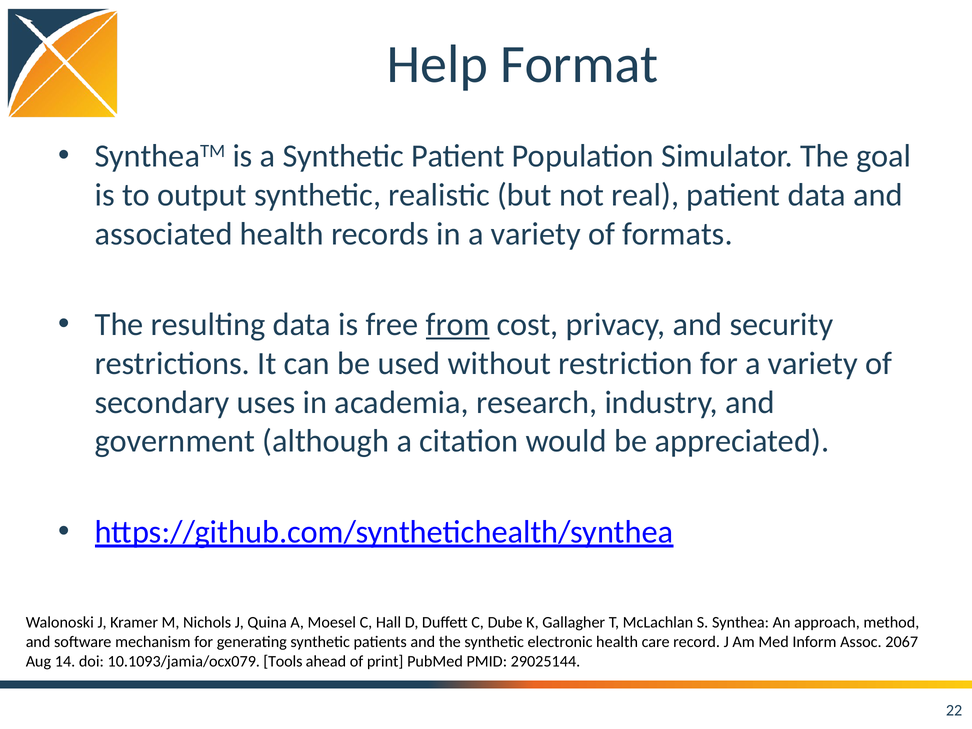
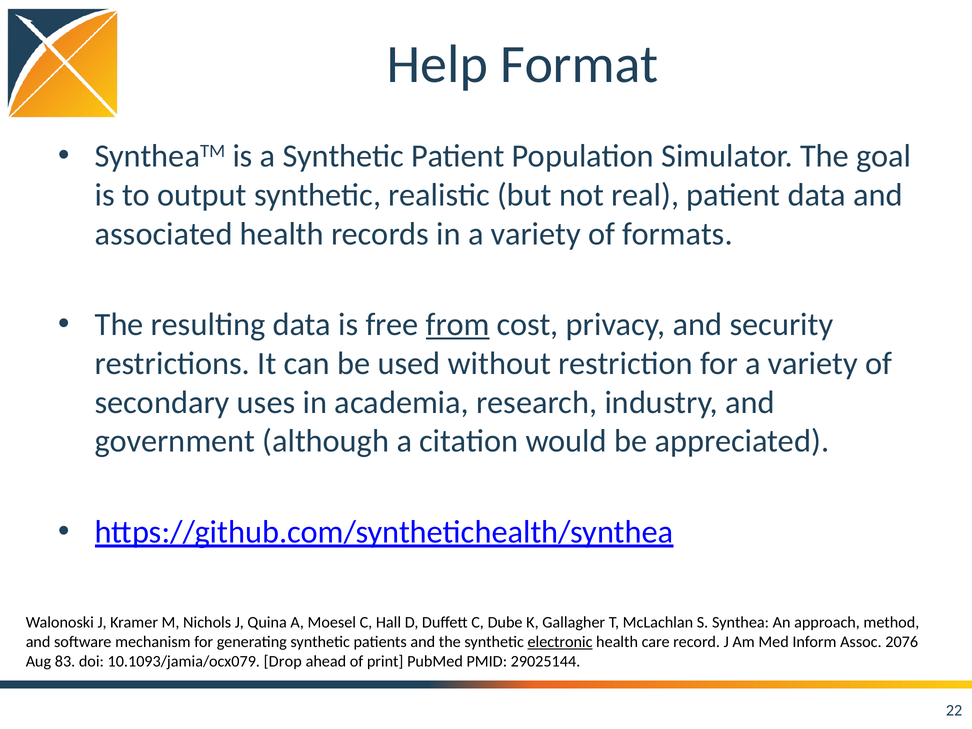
electronic underline: none -> present
2067: 2067 -> 2076
14: 14 -> 83
Tools: Tools -> Drop
